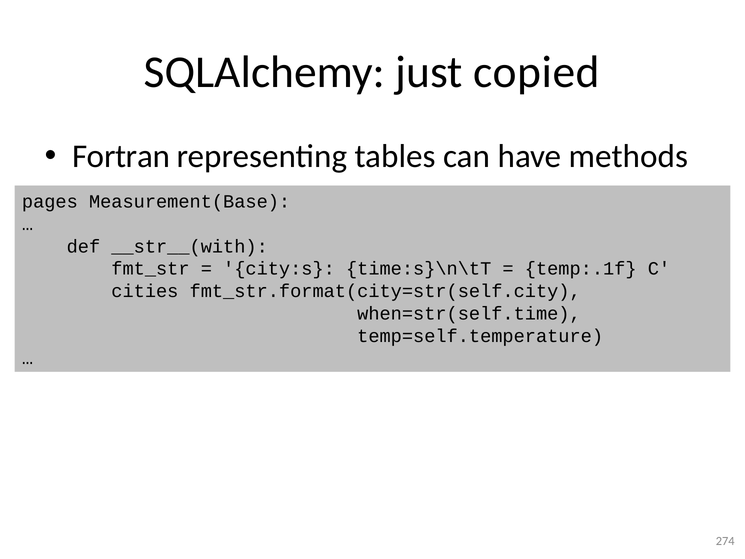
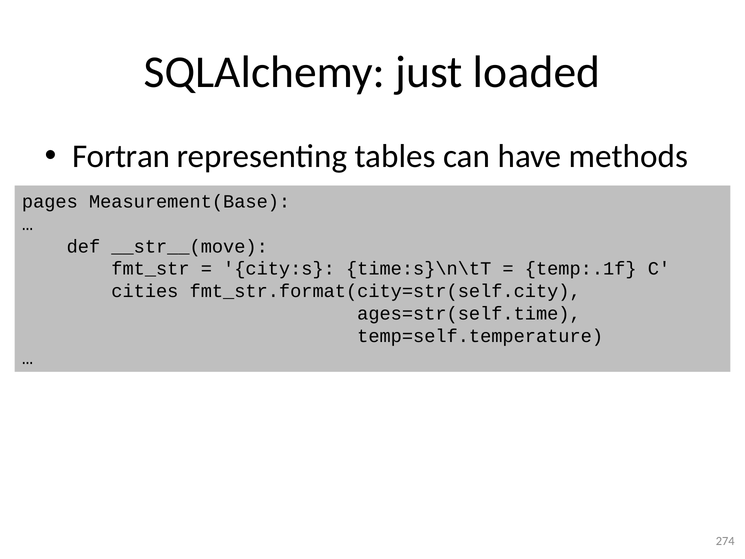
copied: copied -> loaded
__str__(with: __str__(with -> __str__(move
when=str(self.time: when=str(self.time -> ages=str(self.time
